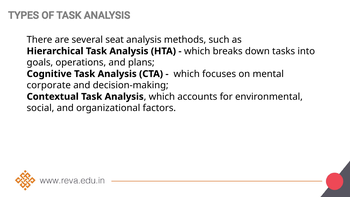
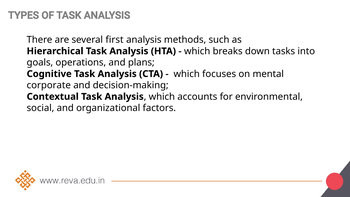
seat: seat -> first
